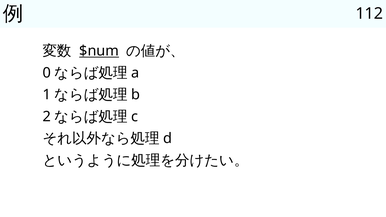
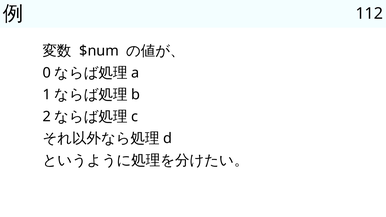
$num underline: present -> none
